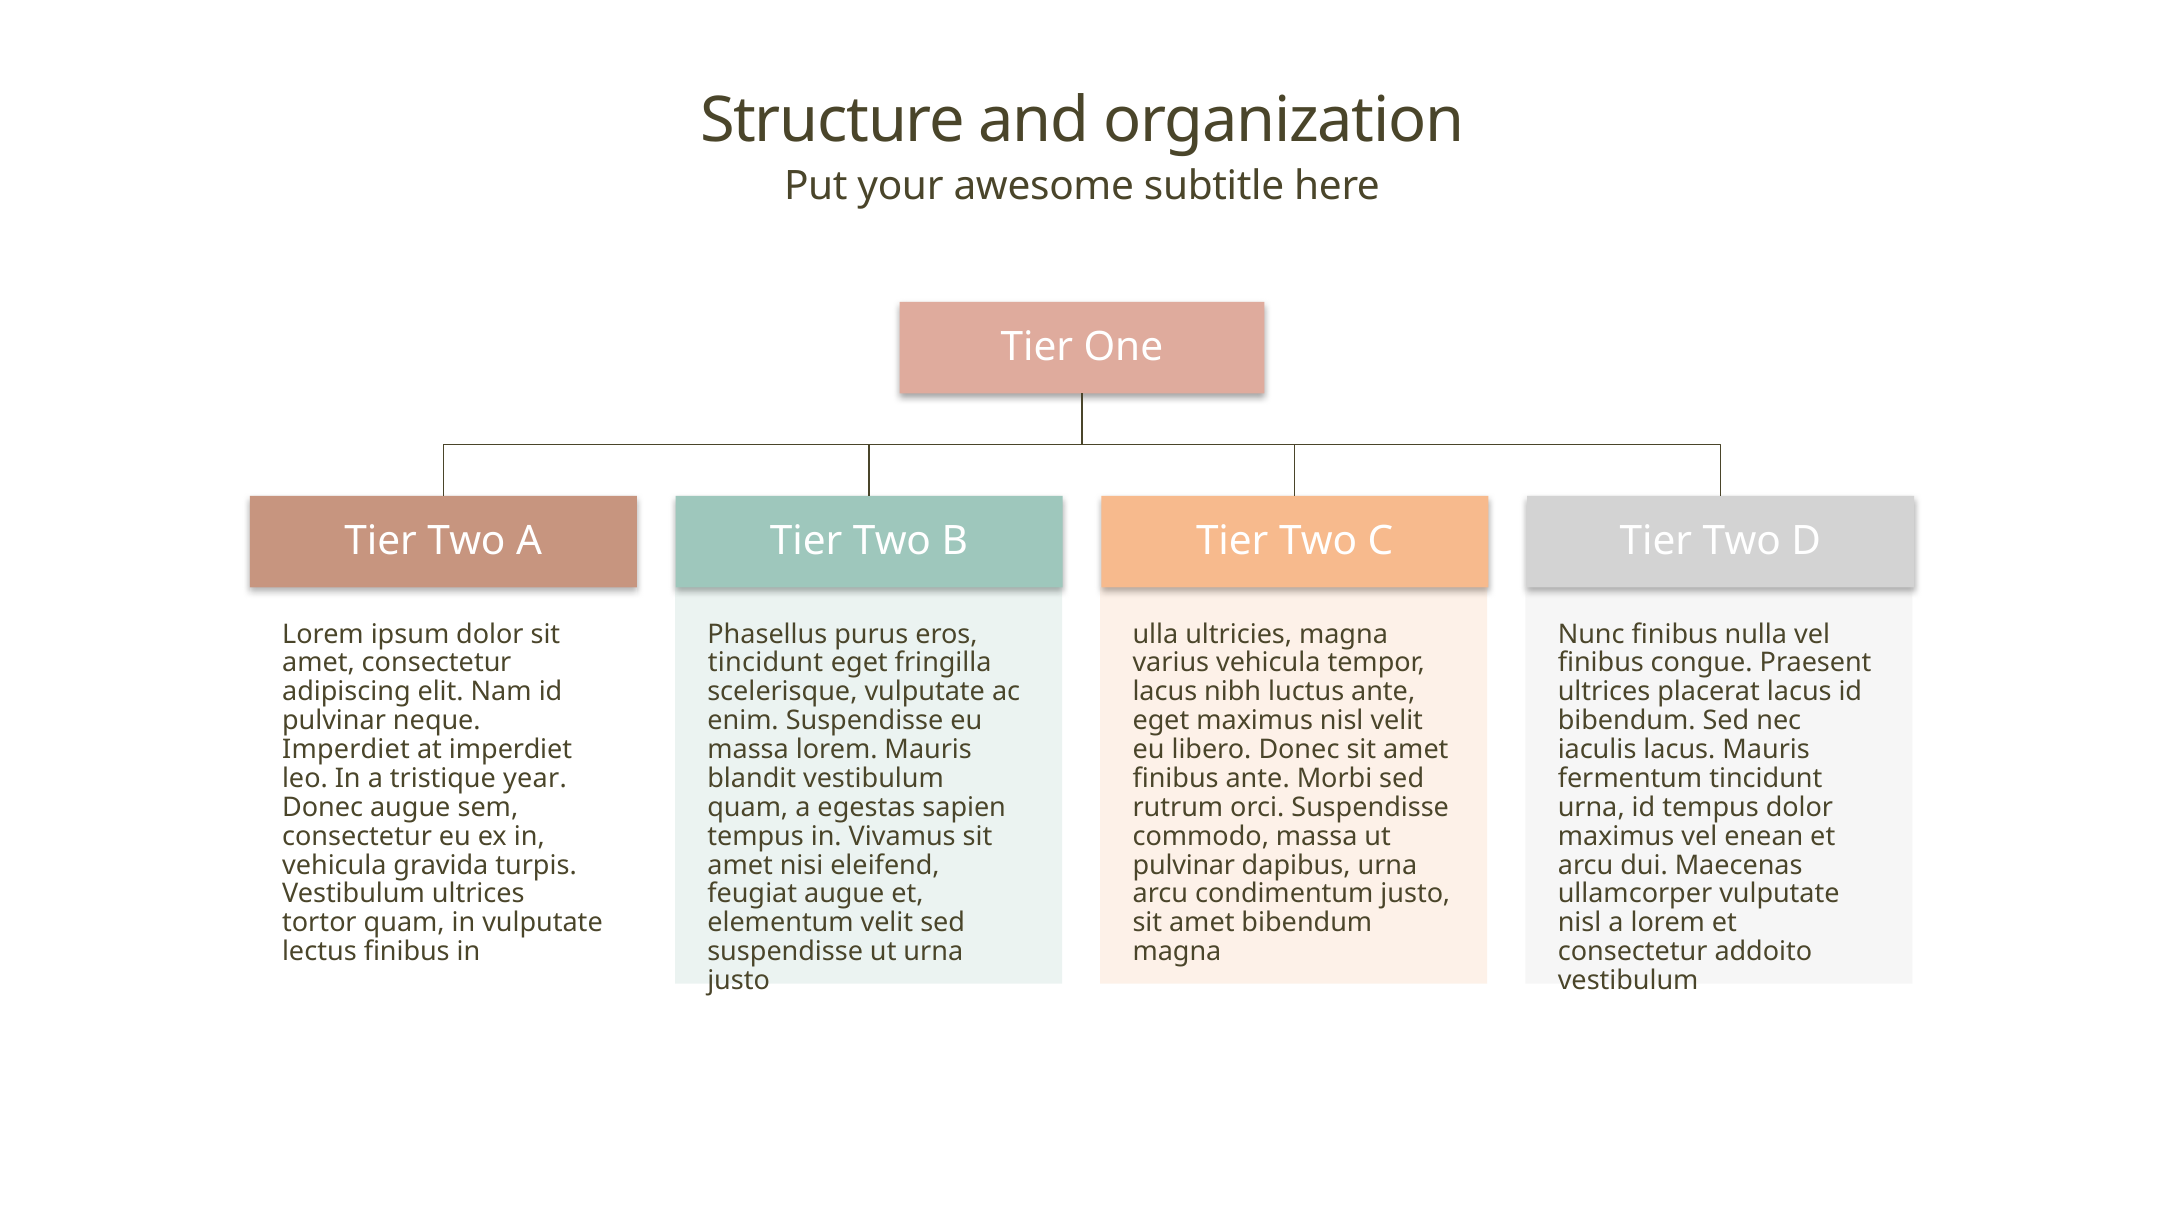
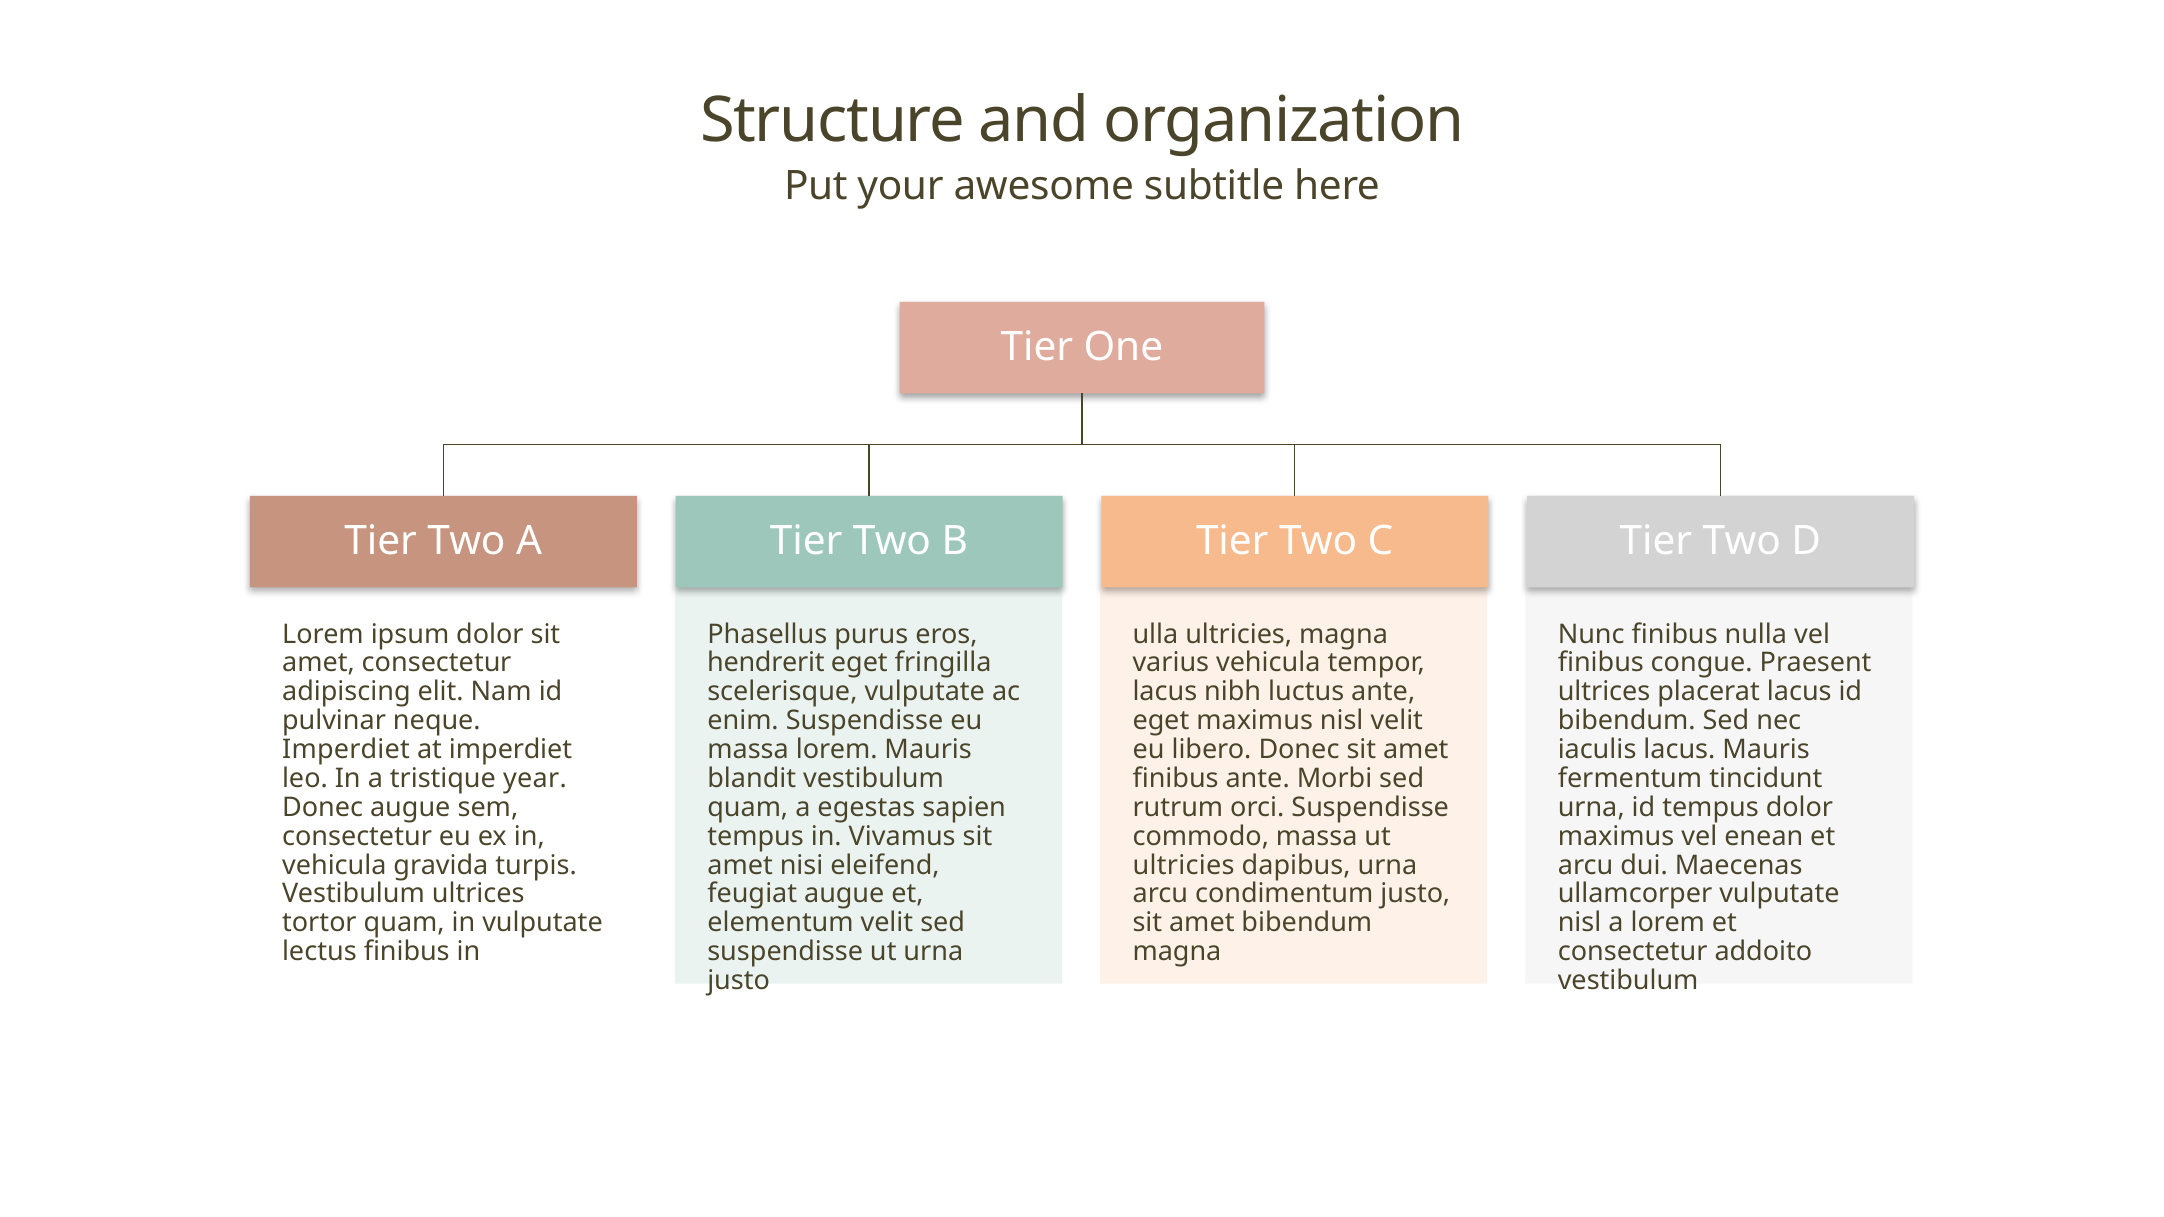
tincidunt at (766, 663): tincidunt -> hendrerit
pulvinar at (1184, 865): pulvinar -> ultricies
